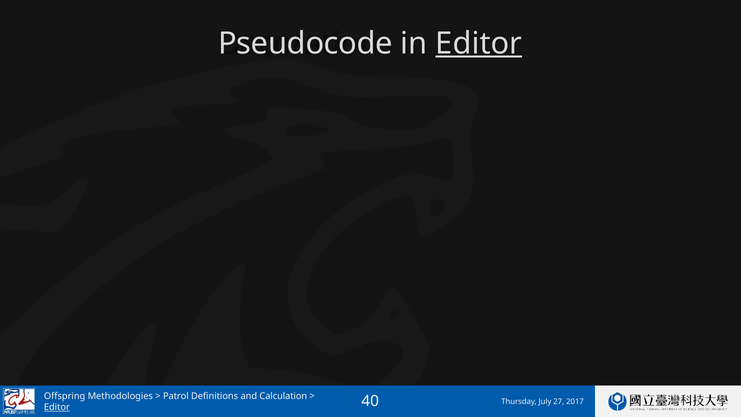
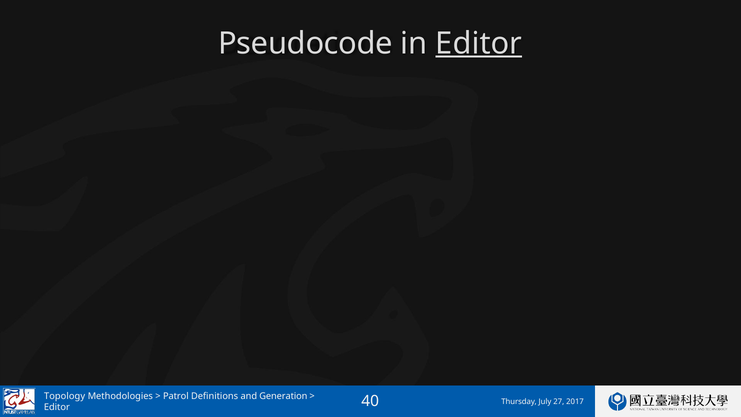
Offspring: Offspring -> Topology
Calculation: Calculation -> Generation
Editor at (57, 407) underline: present -> none
